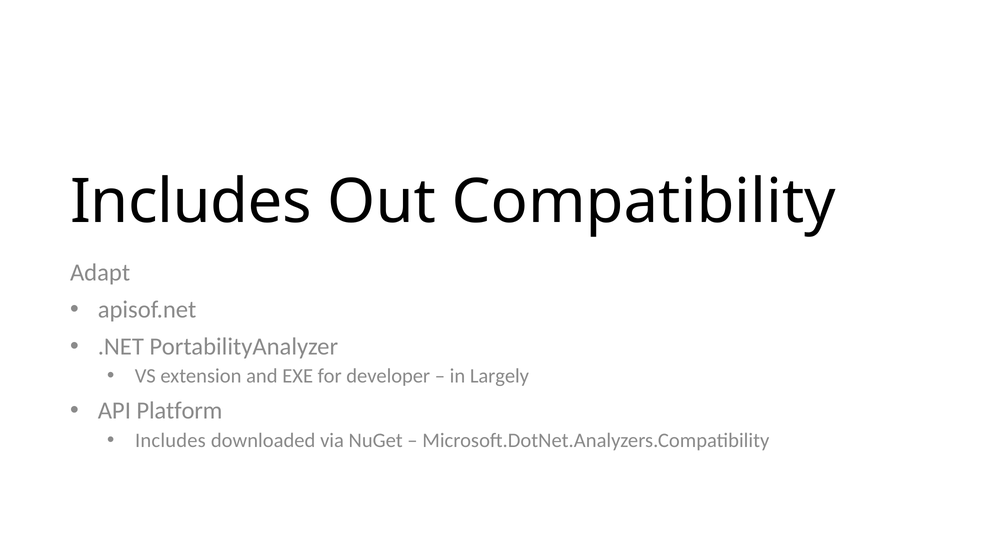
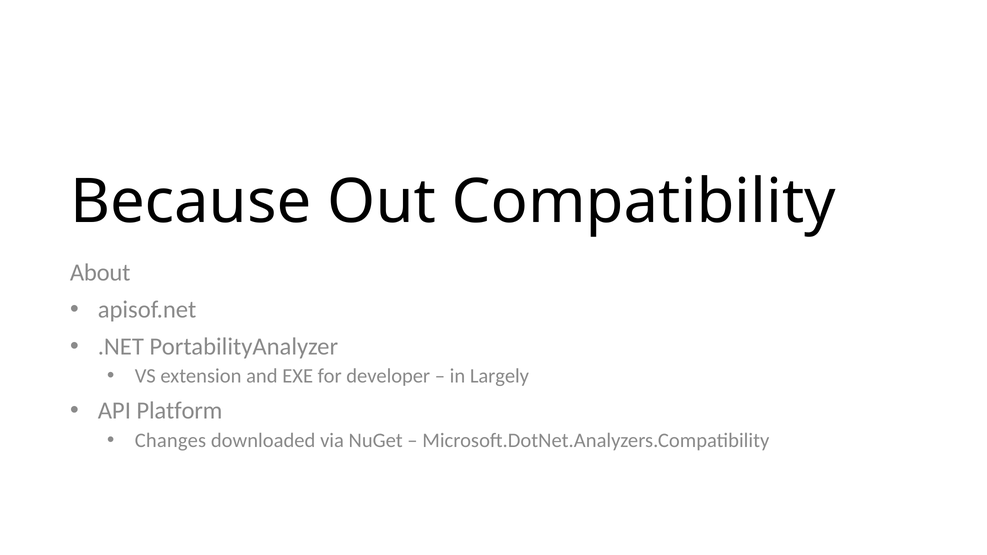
Includes at (191, 202): Includes -> Because
Adapt: Adapt -> About
Includes at (170, 440): Includes -> Changes
